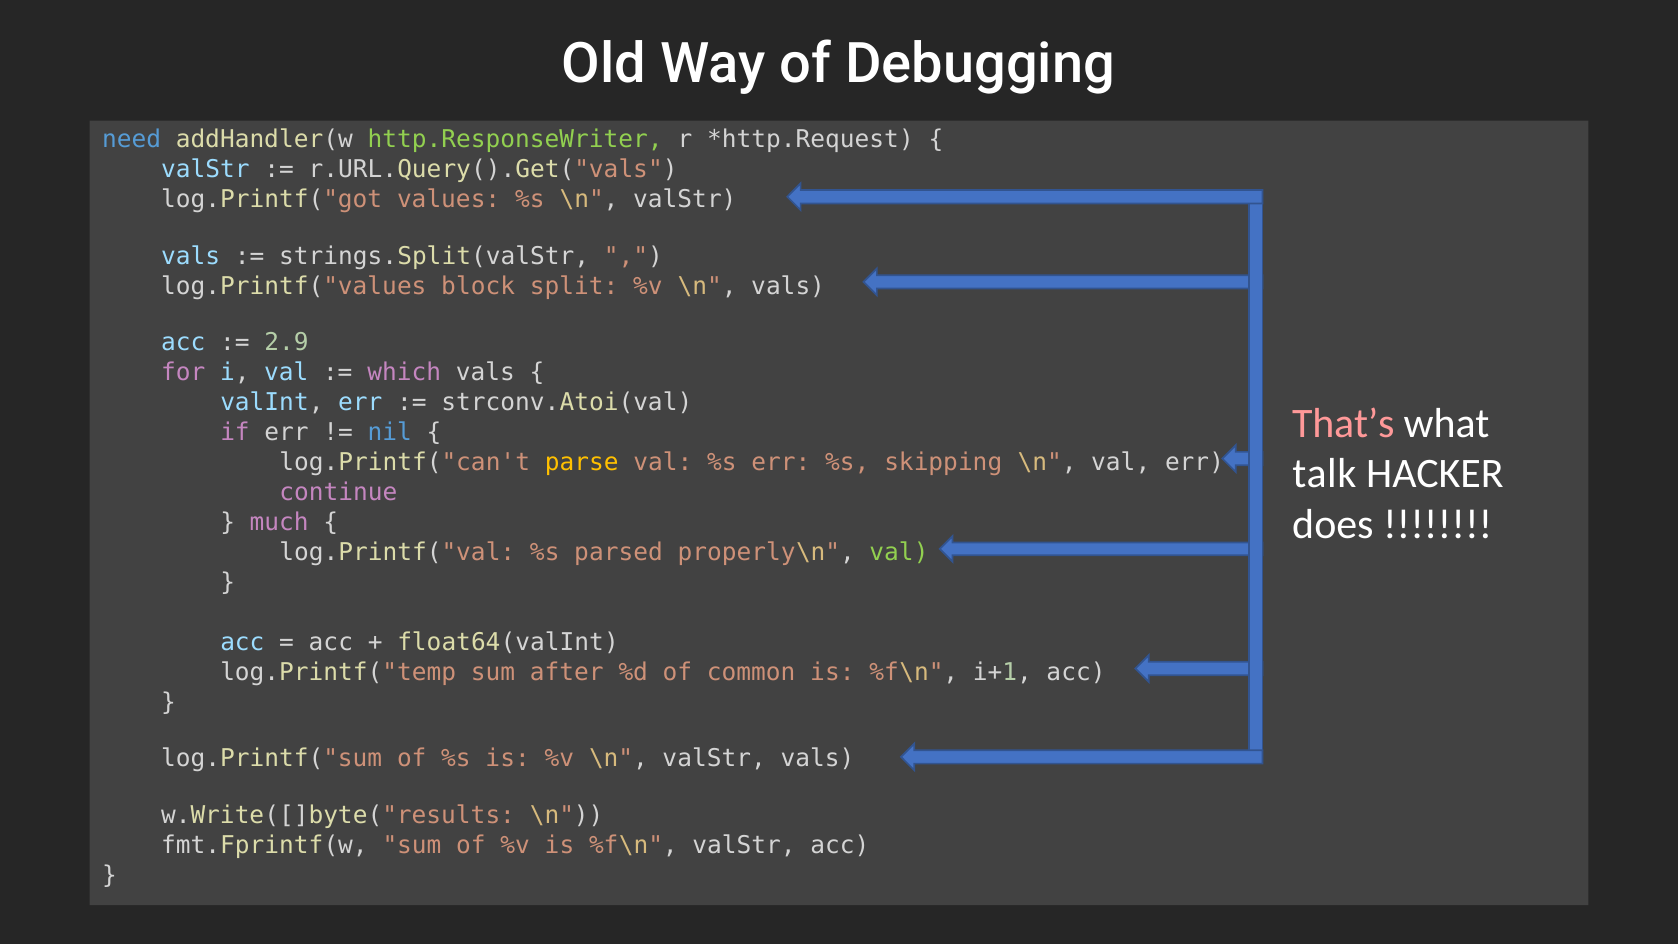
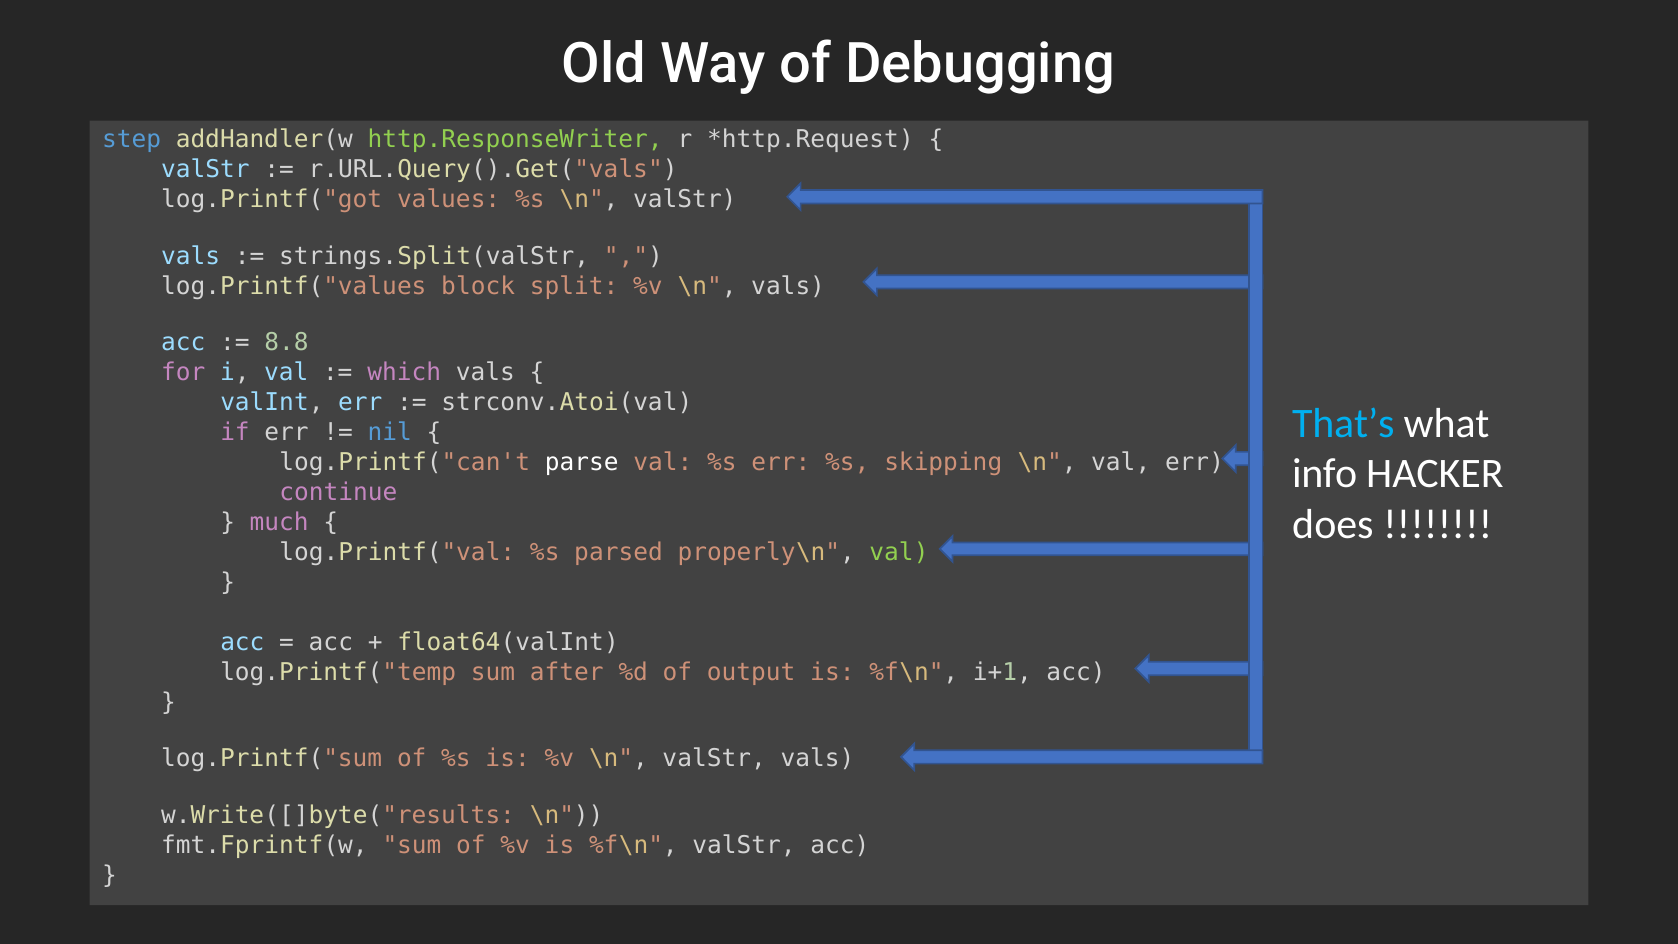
need: need -> step
2.9: 2.9 -> 8.8
That’s colour: pink -> light blue
parse colour: yellow -> white
talk: talk -> info
common: common -> output
